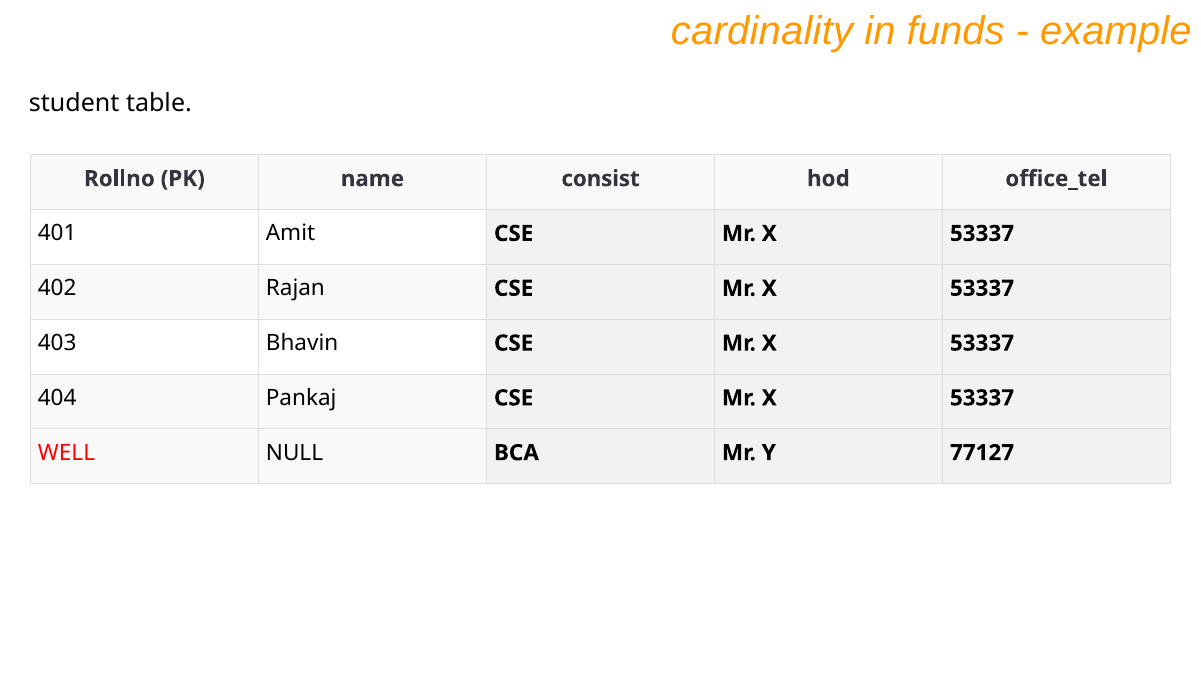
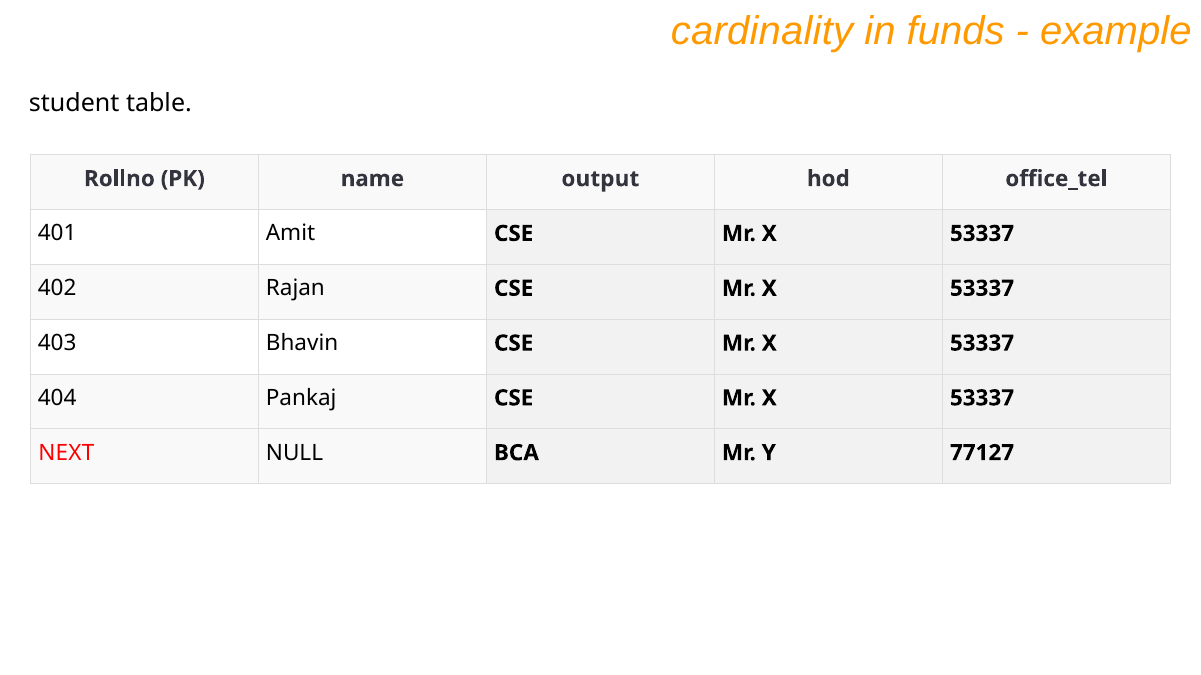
consist: consist -> output
WELL: WELL -> NEXT
